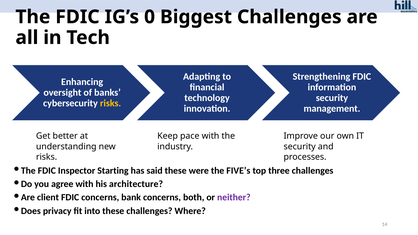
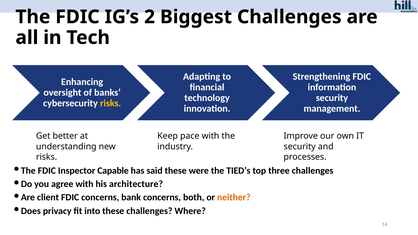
0: 0 -> 2
Starting: Starting -> Capable
FIVE’s: FIVE’s -> TIED’s
neither colour: purple -> orange
